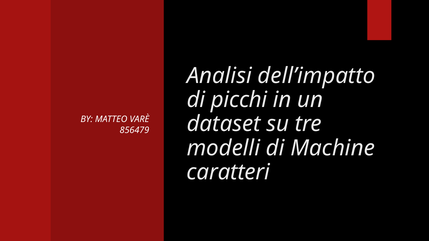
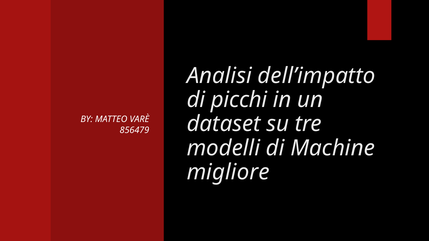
caratteri: caratteri -> migliore
